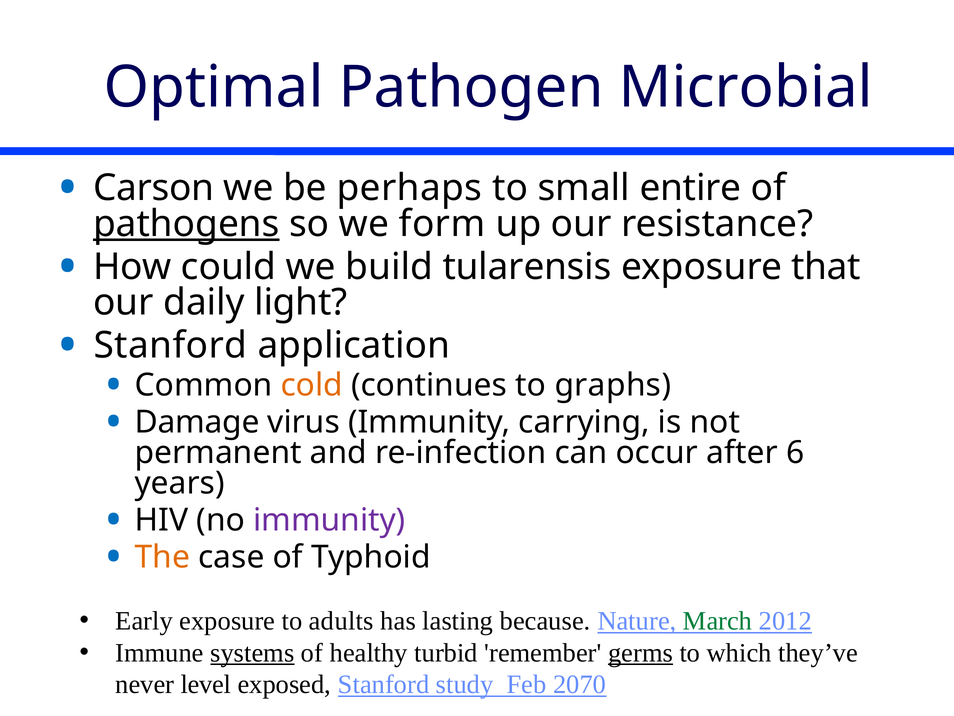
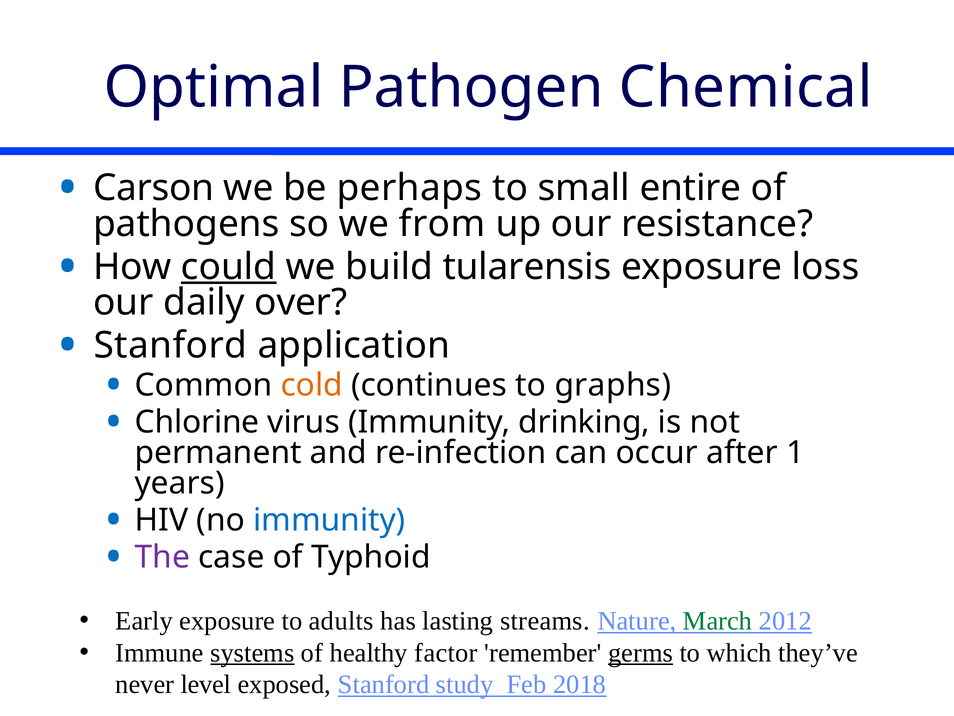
Microbial: Microbial -> Chemical
pathogens underline: present -> none
form: form -> from
could underline: none -> present
that: that -> loss
light: light -> over
Damage: Damage -> Chlorine
carrying: carrying -> drinking
6: 6 -> 1
immunity at (329, 520) colour: purple -> blue
The colour: orange -> purple
because: because -> streams
turbid: turbid -> factor
2070: 2070 -> 2018
